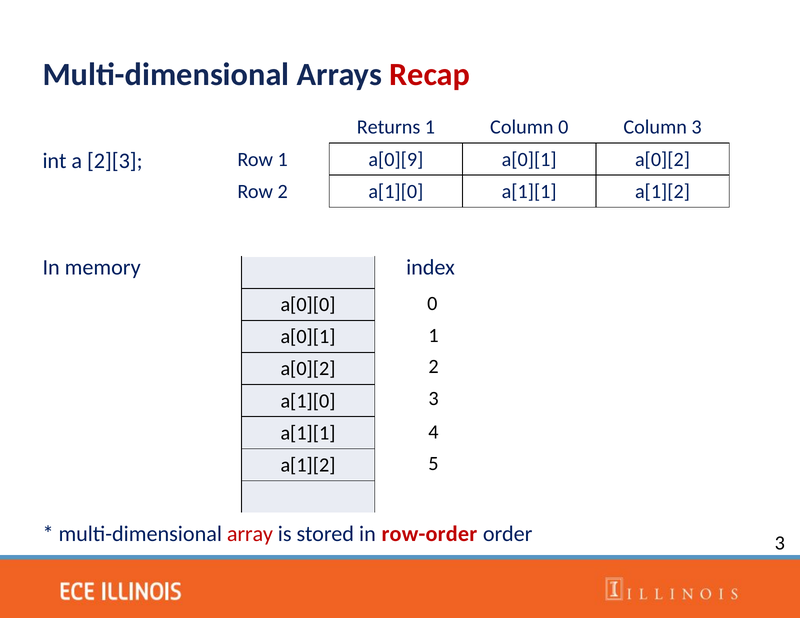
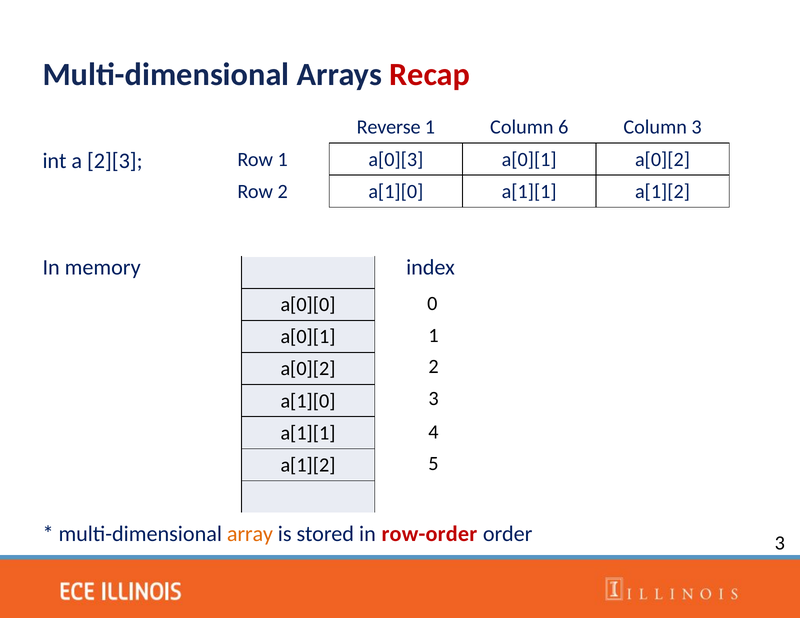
Returns: Returns -> Reverse
Column 0: 0 -> 6
a[0][9: a[0][9 -> a[0][3
array colour: red -> orange
